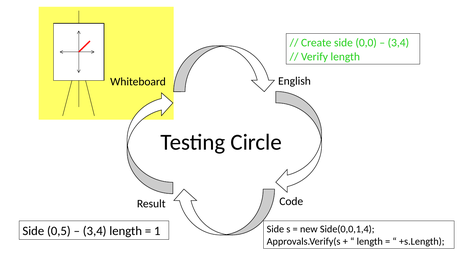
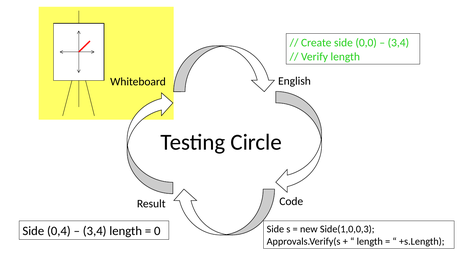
Side(0,0,1,4: Side(0,0,1,4 -> Side(1,0,0,3
0,5: 0,5 -> 0,4
1: 1 -> 0
